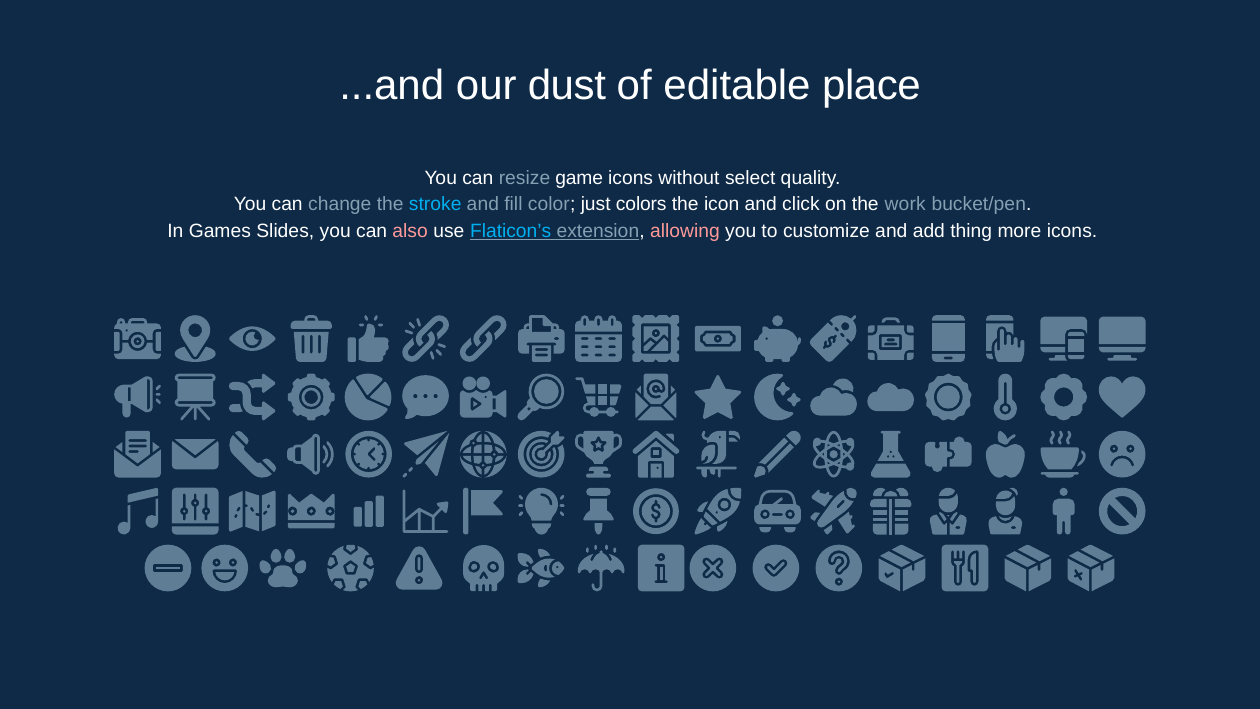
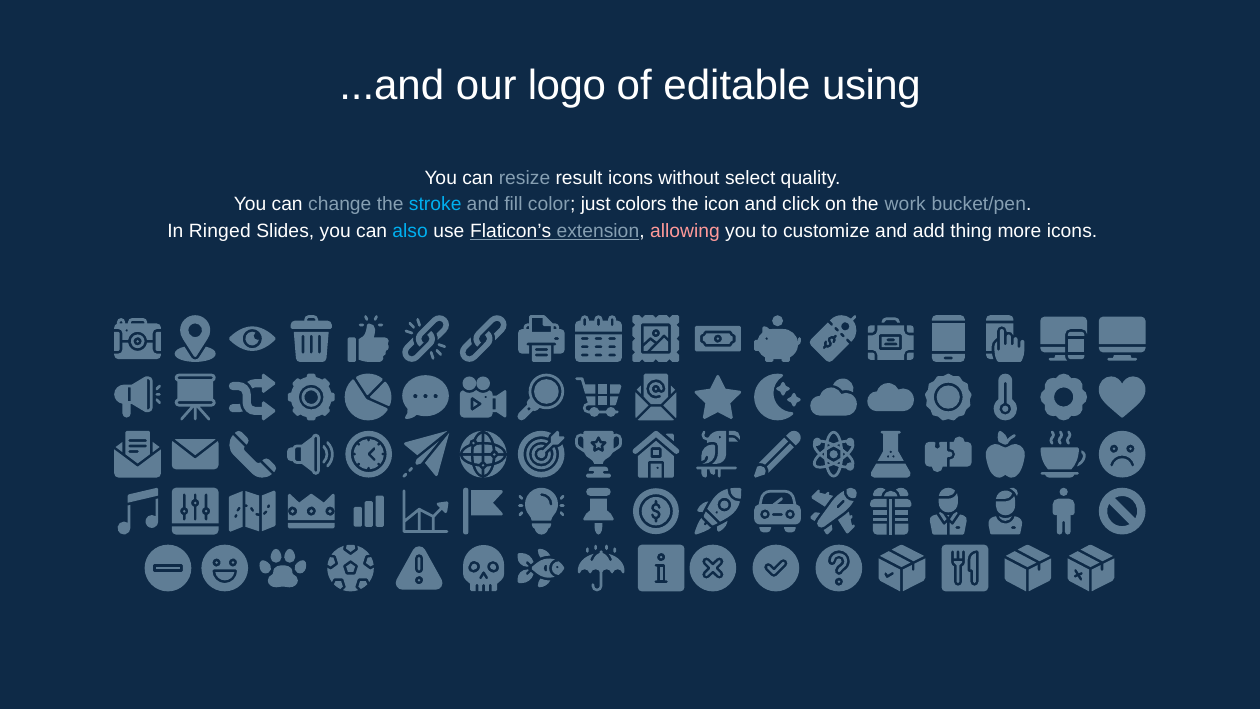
dust: dust -> logo
place: place -> using
game: game -> result
Games: Games -> Ringed
also colour: pink -> light blue
Flaticon’s colour: light blue -> white
